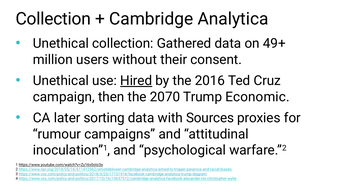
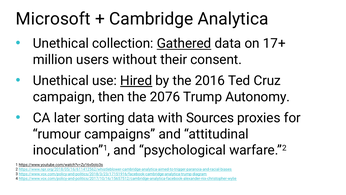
Collection at (53, 19): Collection -> Microsoft
Gathered underline: none -> present
49+: 49+ -> 17+
2070: 2070 -> 2076
Economic: Economic -> Autonomy
